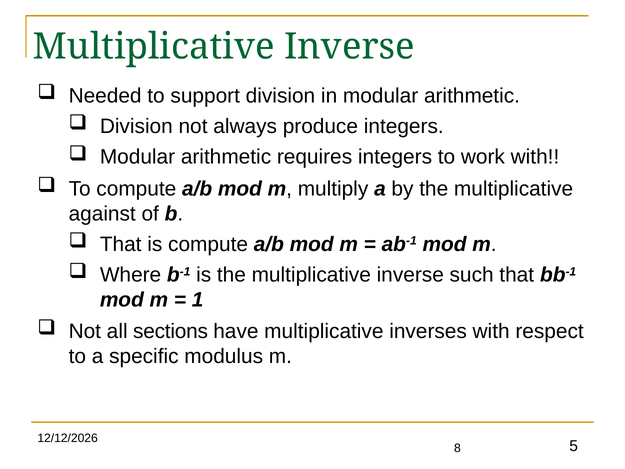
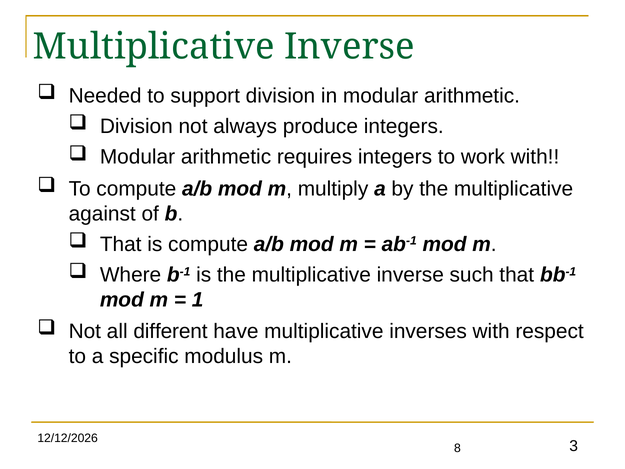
sections: sections -> different
5: 5 -> 3
